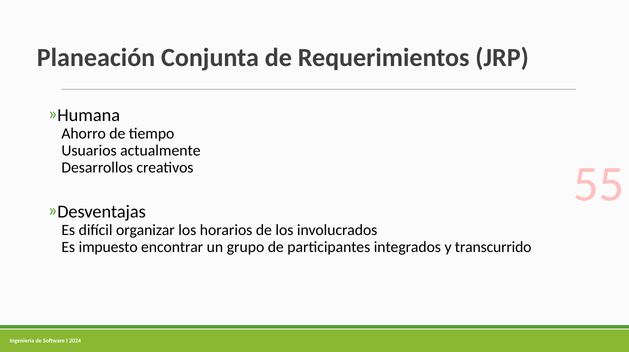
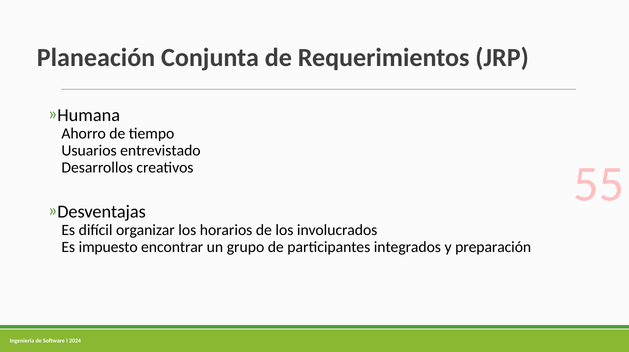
actualmente: actualmente -> entrevistado
transcurrido: transcurrido -> preparación
